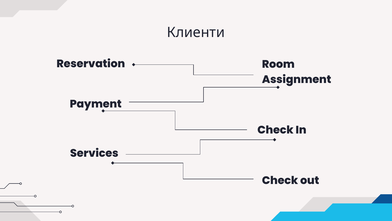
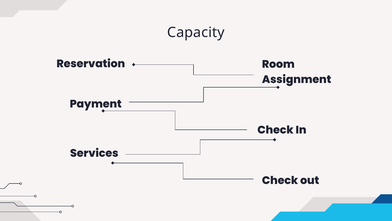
Клиенти: Клиенти -> Capacity
